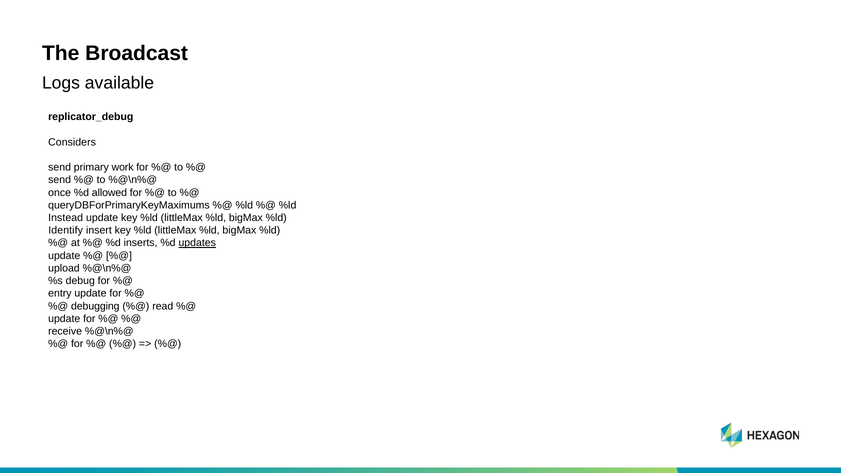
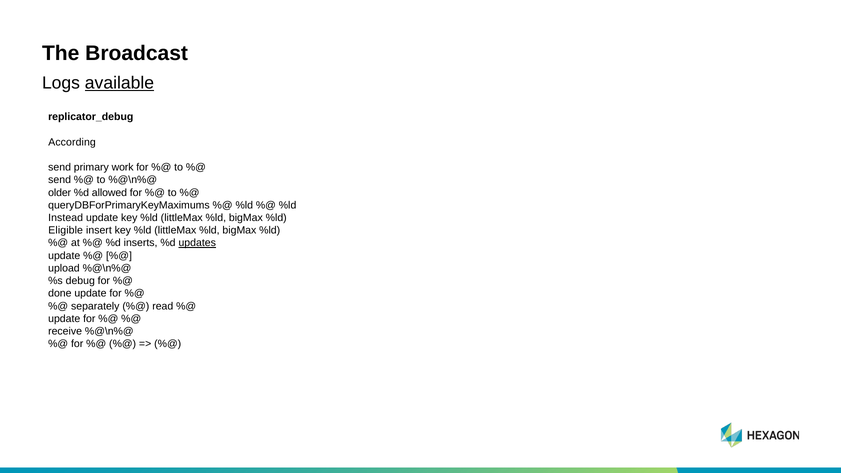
available underline: none -> present
Considers: Considers -> According
once: once -> older
Identify: Identify -> Eligible
entry: entry -> done
debugging: debugging -> separately
